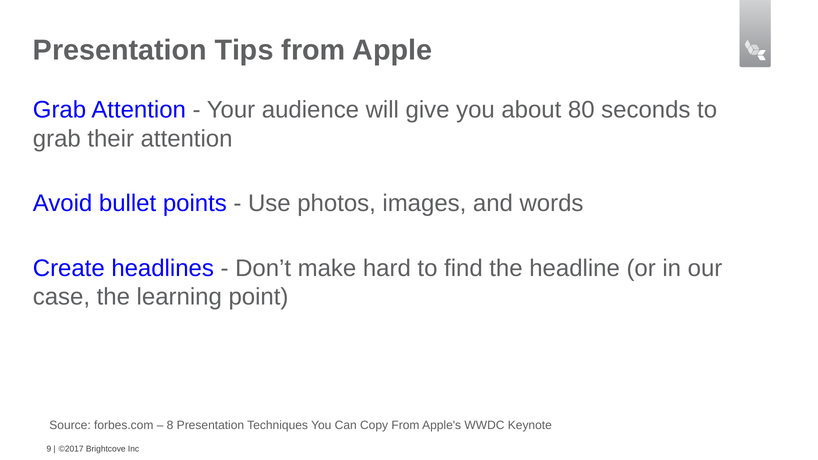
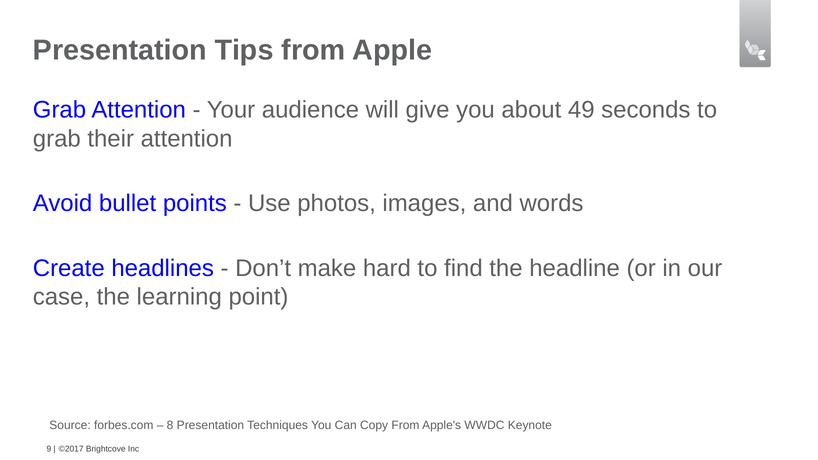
80: 80 -> 49
